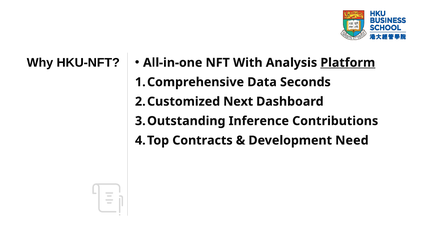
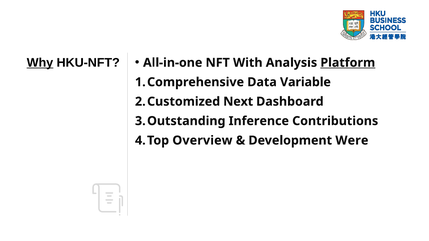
Why underline: none -> present
Seconds: Seconds -> Variable
Contracts: Contracts -> Overview
Need: Need -> Were
